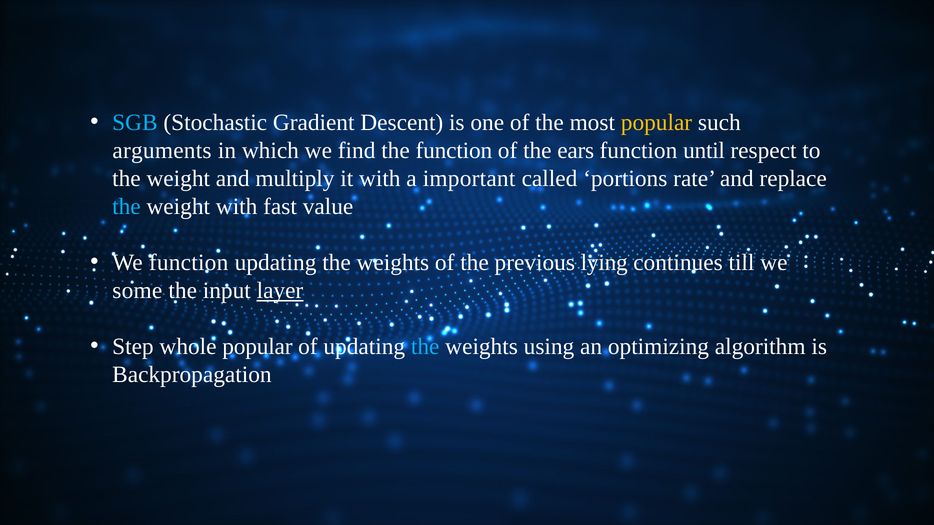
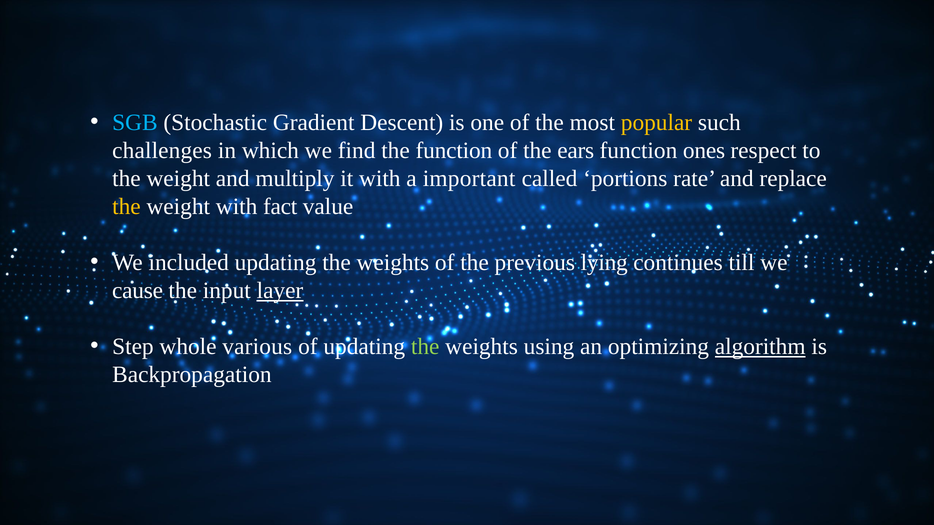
arguments: arguments -> challenges
until: until -> ones
the at (126, 207) colour: light blue -> yellow
fast: fast -> fact
We function: function -> included
some: some -> cause
whole popular: popular -> various
the at (425, 347) colour: light blue -> light green
algorithm underline: none -> present
